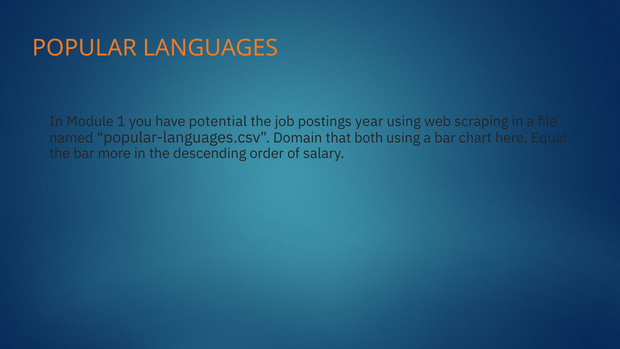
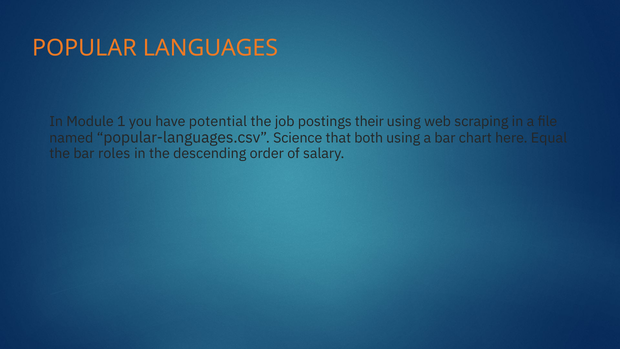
year: year -> their
Domain: Domain -> Science
more: more -> roles
